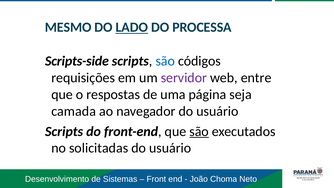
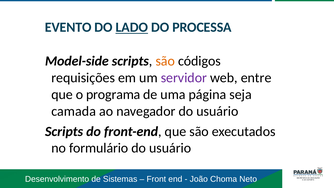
MESMO: MESMO -> EVENTO
Scripts-side: Scripts-side -> Model-side
são at (165, 61) colour: blue -> orange
respostas: respostas -> programa
são at (199, 131) underline: present -> none
solicitadas: solicitadas -> formulário
